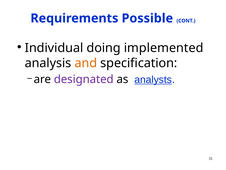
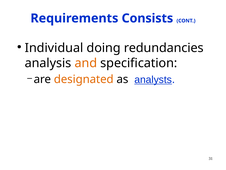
Possible: Possible -> Consists
implemented: implemented -> redundancies
designated colour: purple -> orange
